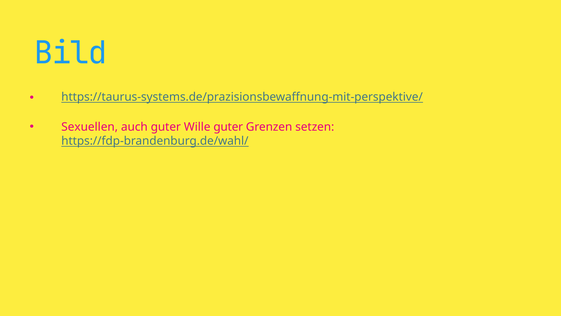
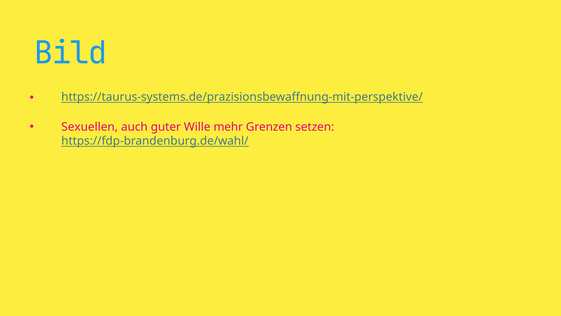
Wille guter: guter -> mehr
